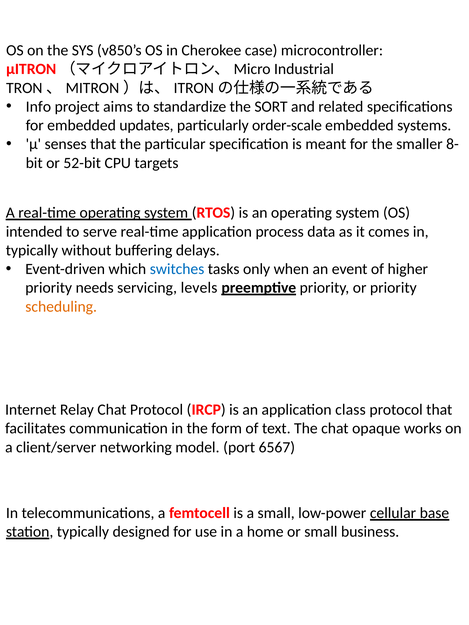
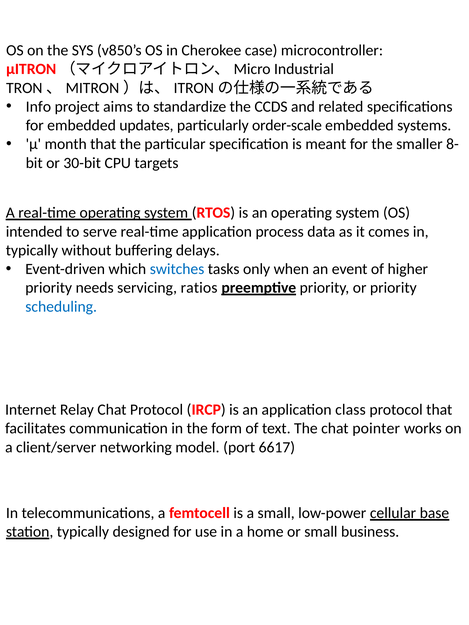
SORT: SORT -> CCDS
senses: senses -> month
52-bit: 52-bit -> 30-bit
levels: levels -> ratios
scheduling colour: orange -> blue
opaque: opaque -> pointer
6567: 6567 -> 6617
